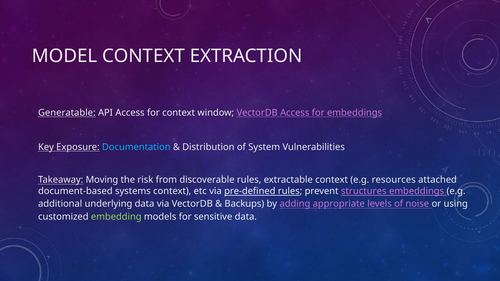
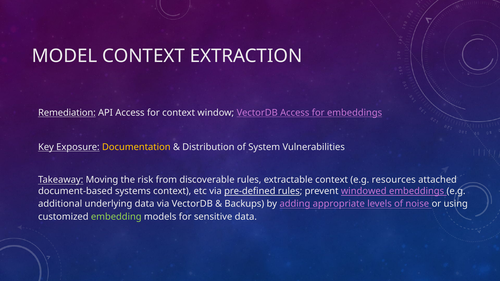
Generatable: Generatable -> Remediation
Documentation colour: light blue -> yellow
structures: structures -> windowed
